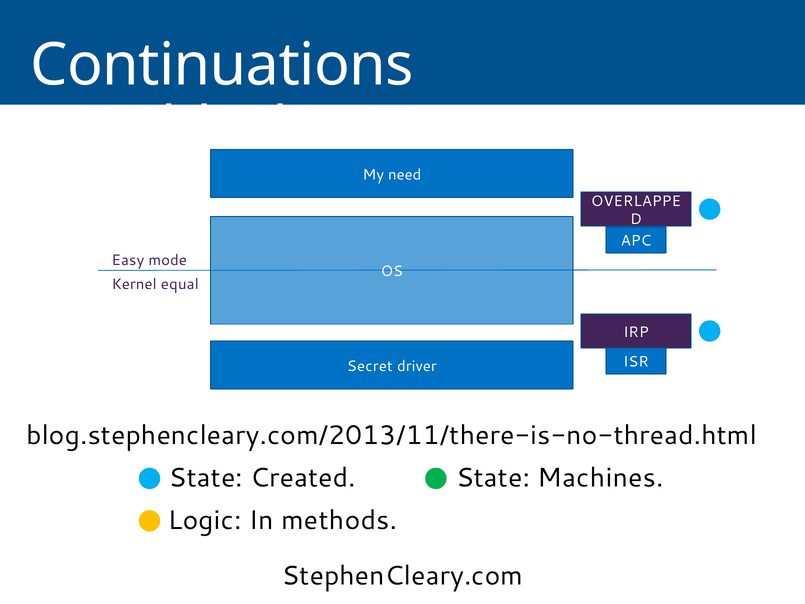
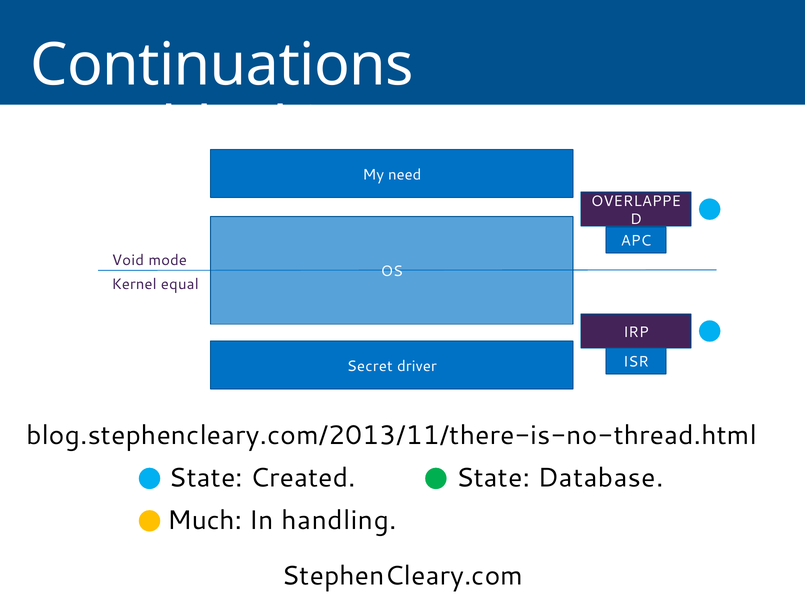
Easy: Easy -> Void
Machines: Machines -> Database
Logic: Logic -> Much
methods: methods -> handling
